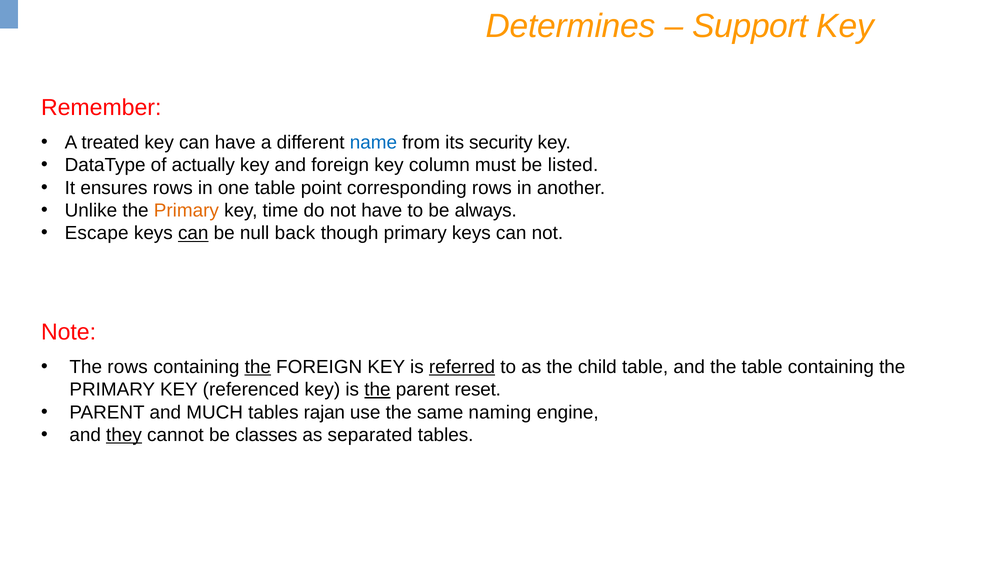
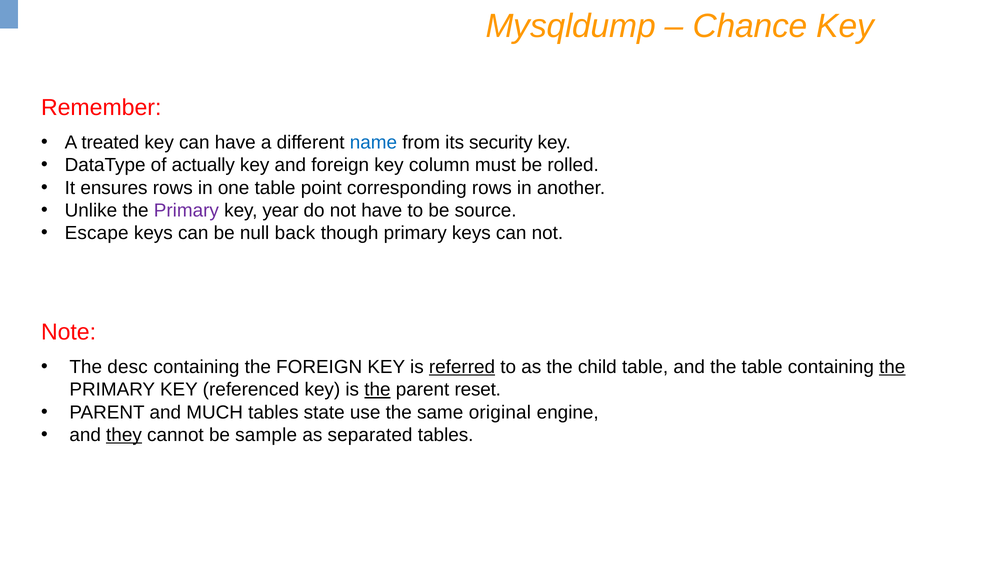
Determines: Determines -> Mysqldump
Support: Support -> Chance
listed: listed -> rolled
Primary at (186, 211) colour: orange -> purple
time: time -> year
always: always -> source
can at (193, 233) underline: present -> none
The rows: rows -> desc
the at (258, 367) underline: present -> none
the at (892, 367) underline: none -> present
rajan: rajan -> state
naming: naming -> original
classes: classes -> sample
